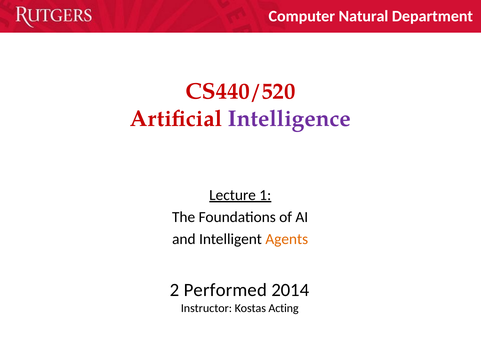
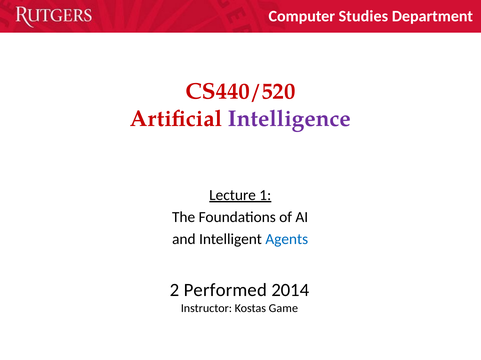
Natural: Natural -> Studies
Agents colour: orange -> blue
Acting: Acting -> Game
